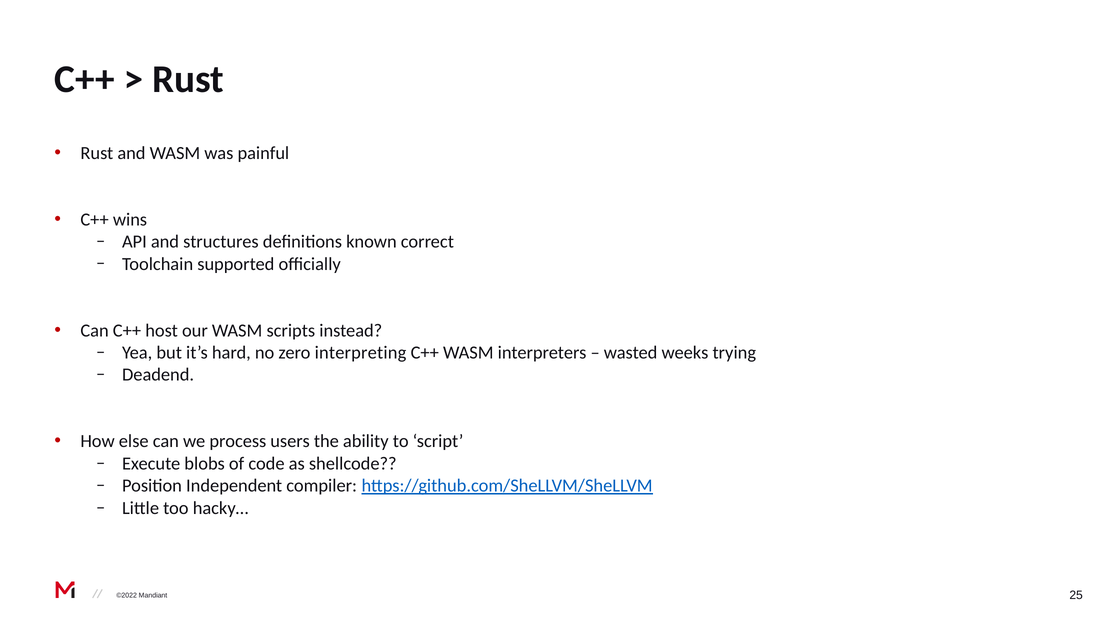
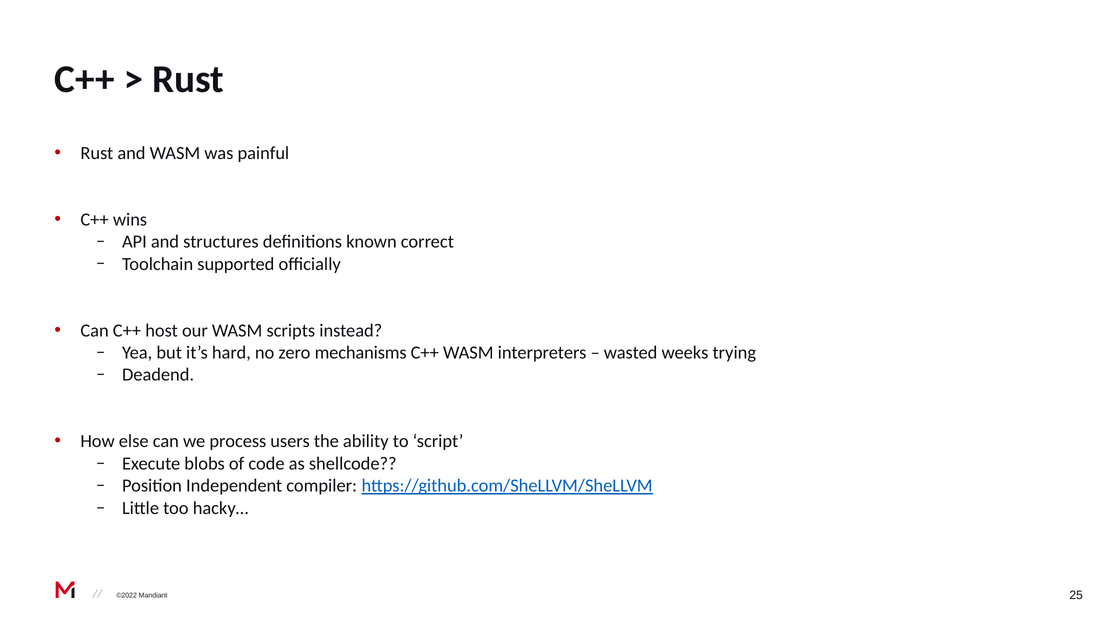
interpreting: interpreting -> mechanisms
